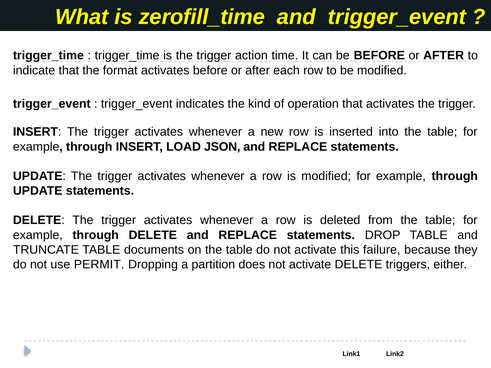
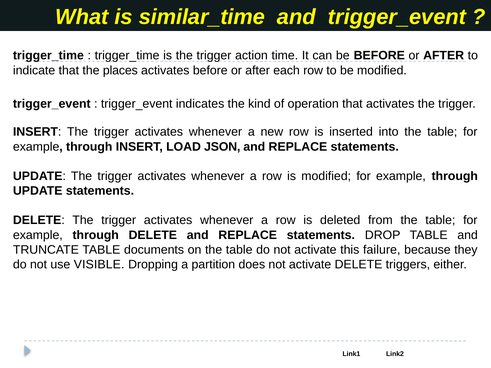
zerofill_time: zerofill_time -> similar_time
format: format -> places
PERMIT: PERMIT -> VISIBLE
